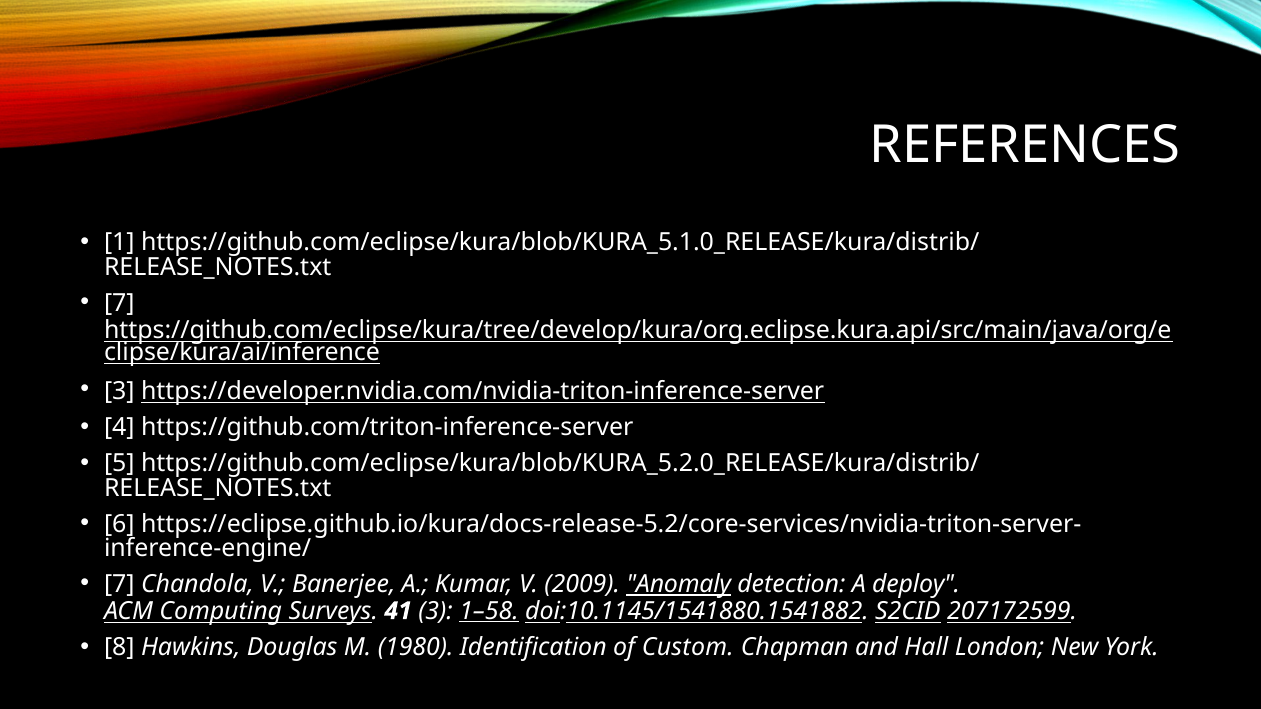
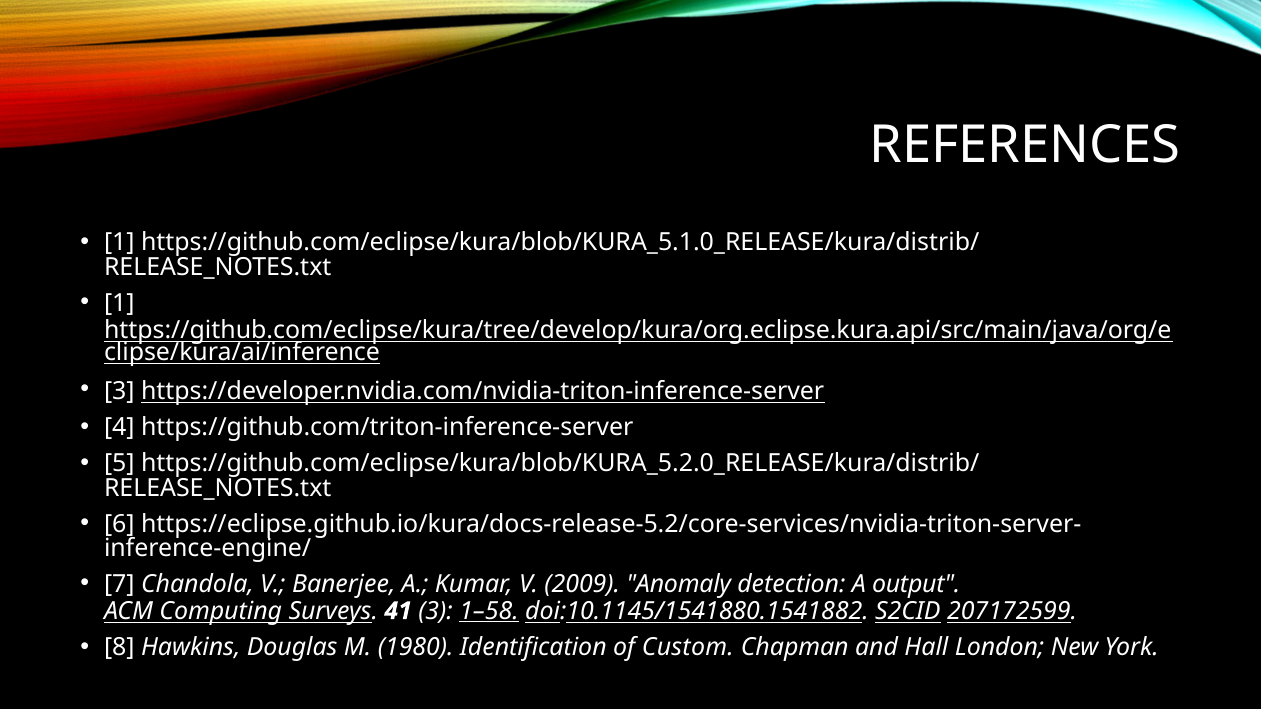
7 at (119, 303): 7 -> 1
Anomaly underline: present -> none
deploy: deploy -> output
